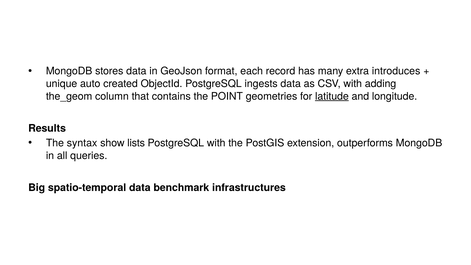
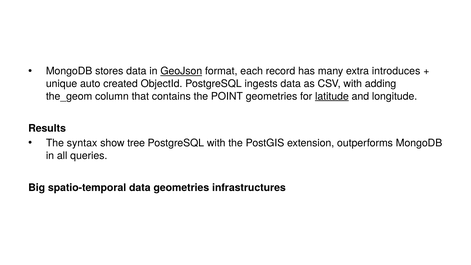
GeoJson underline: none -> present
lists: lists -> tree
data benchmark: benchmark -> geometries
